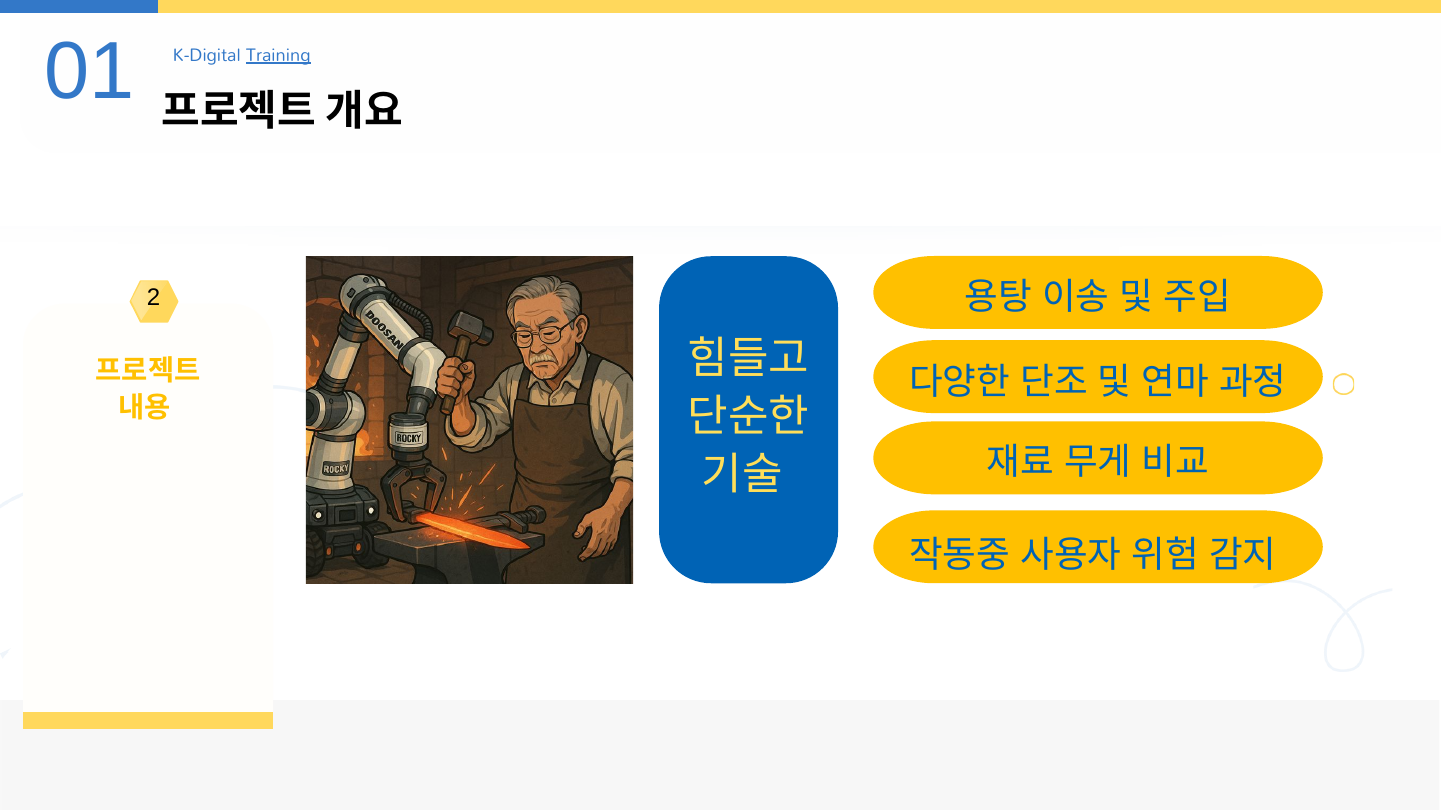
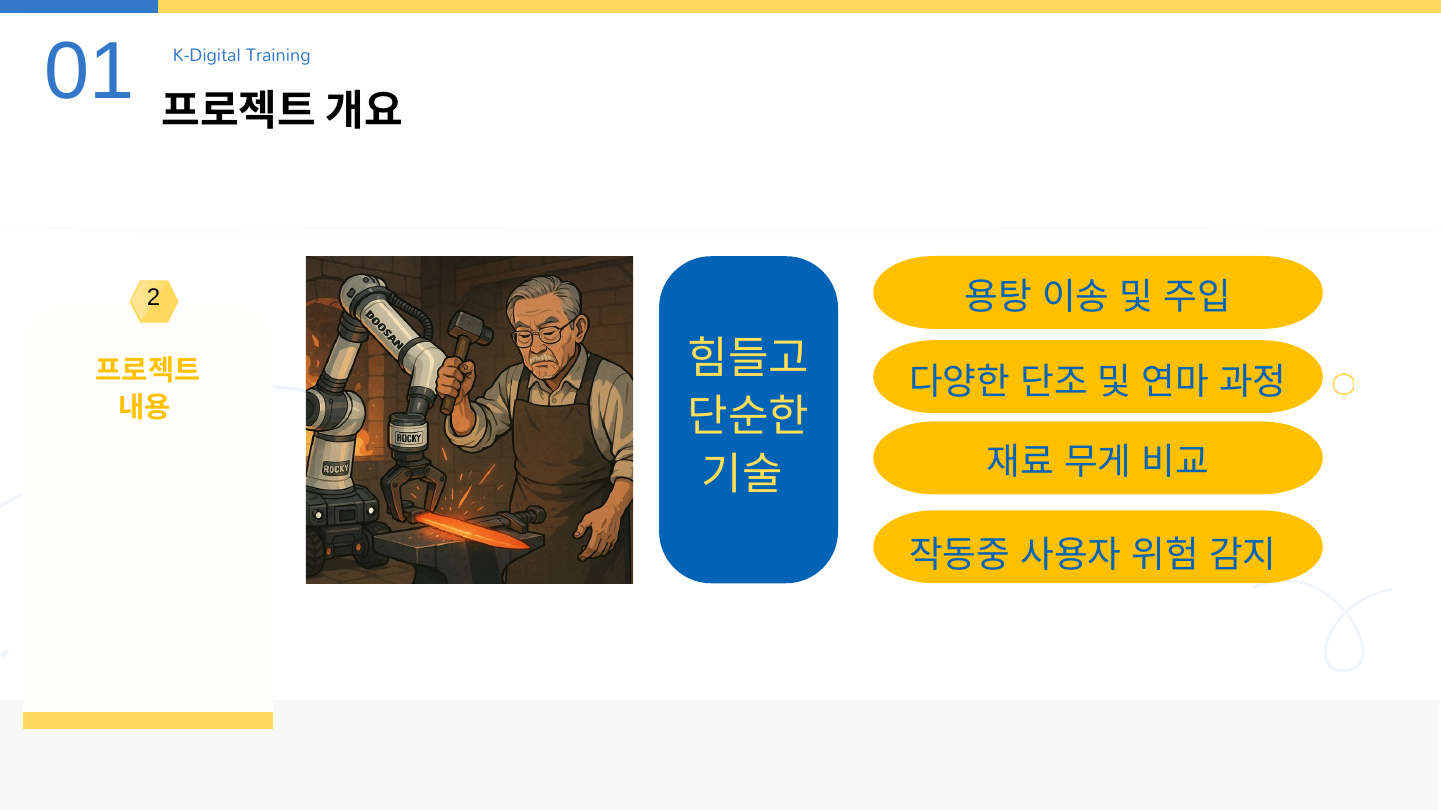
Training underline: present -> none
